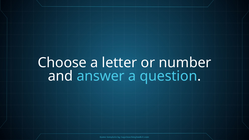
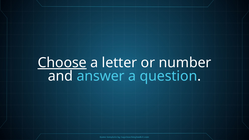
Choose underline: none -> present
